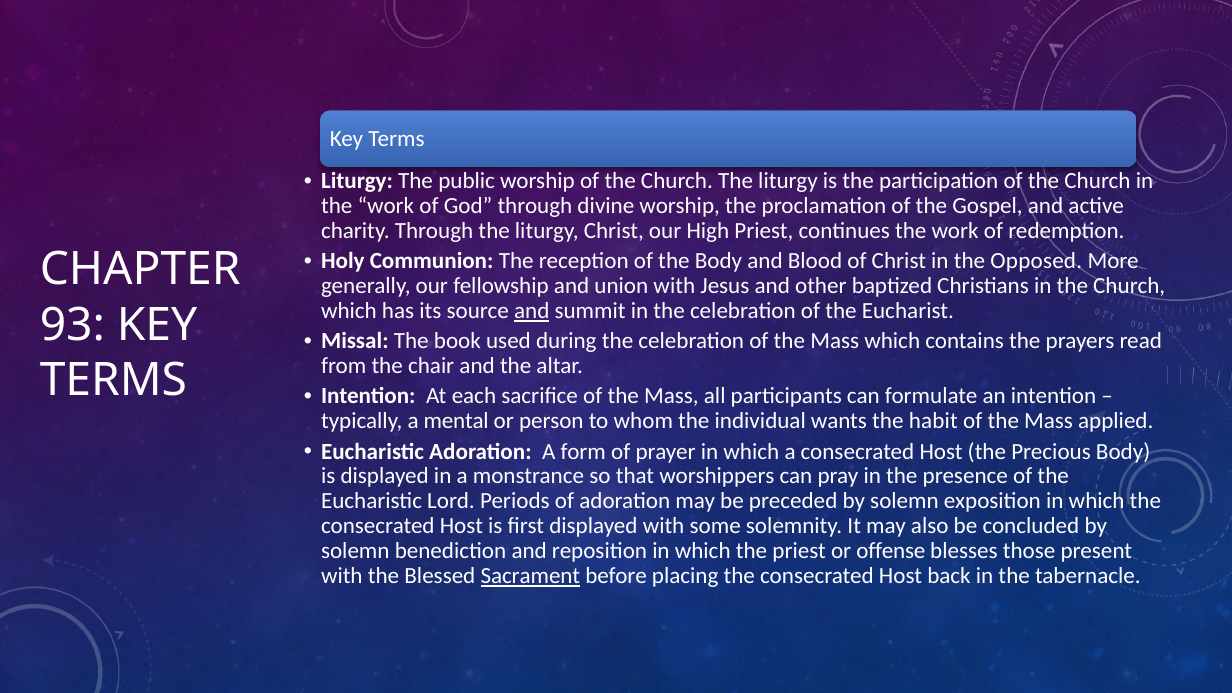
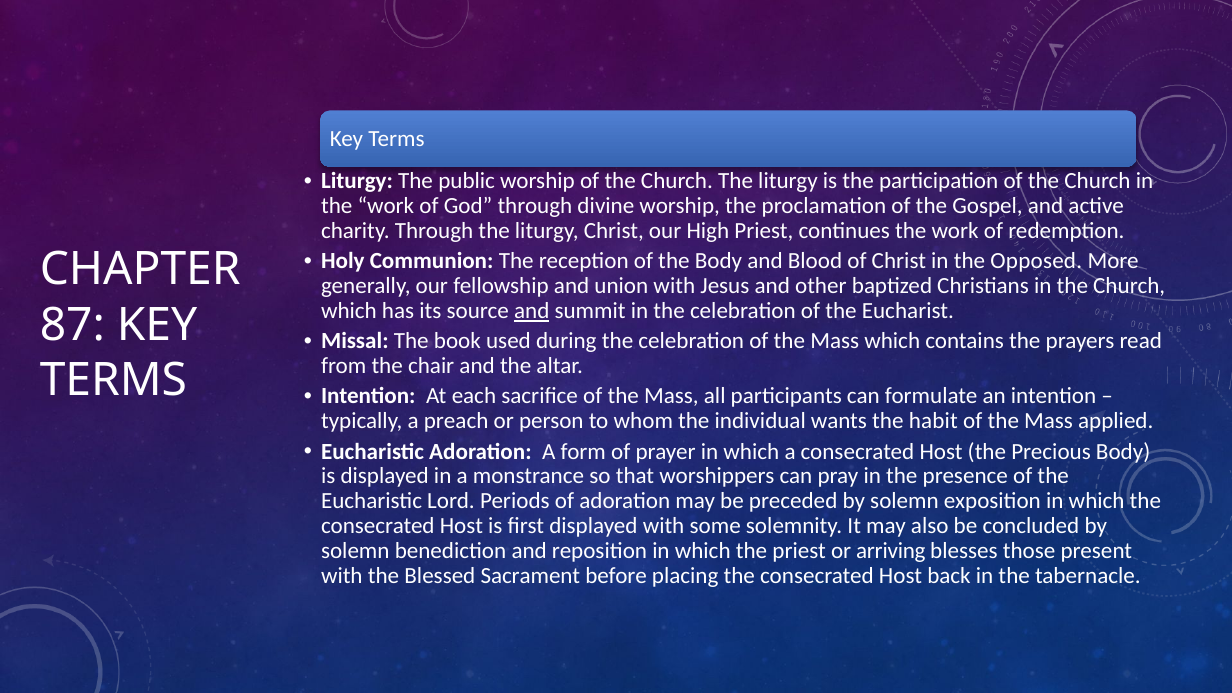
93: 93 -> 87
mental: mental -> preach
offense: offense -> arriving
Sacrament underline: present -> none
